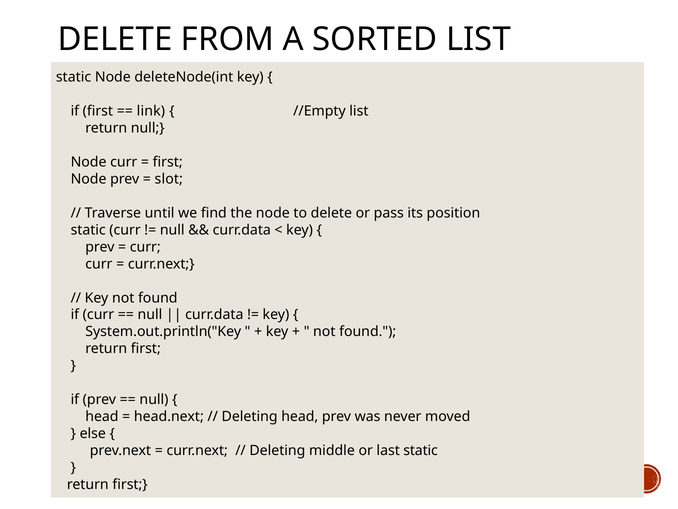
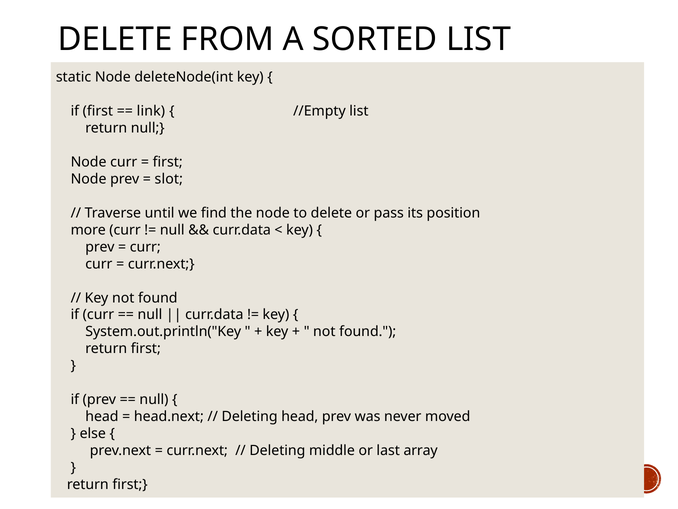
static at (88, 230): static -> more
last static: static -> array
